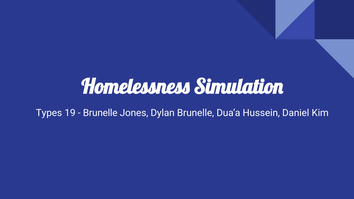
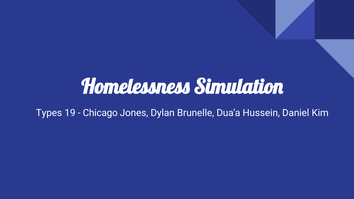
Brunelle at (100, 113): Brunelle -> Chicago
